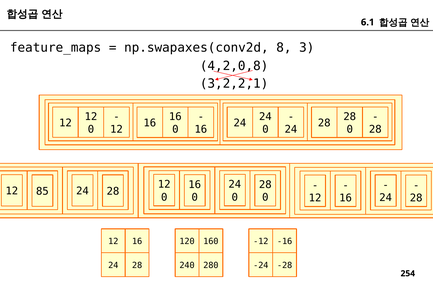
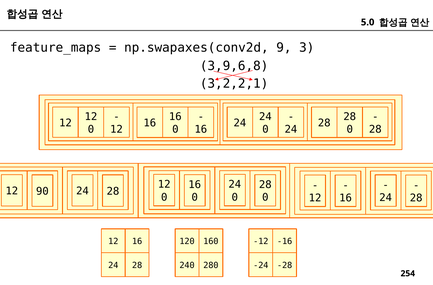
6.1: 6.1 -> 5.0
8: 8 -> 9
4,2,0,8: 4,2,0,8 -> 3,9,6,8
85: 85 -> 90
